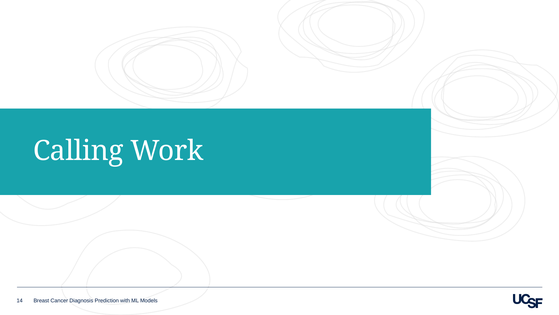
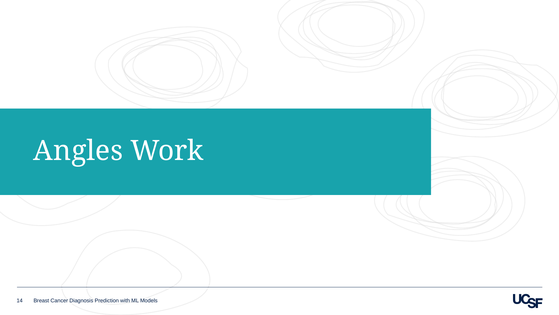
Calling: Calling -> Angles
